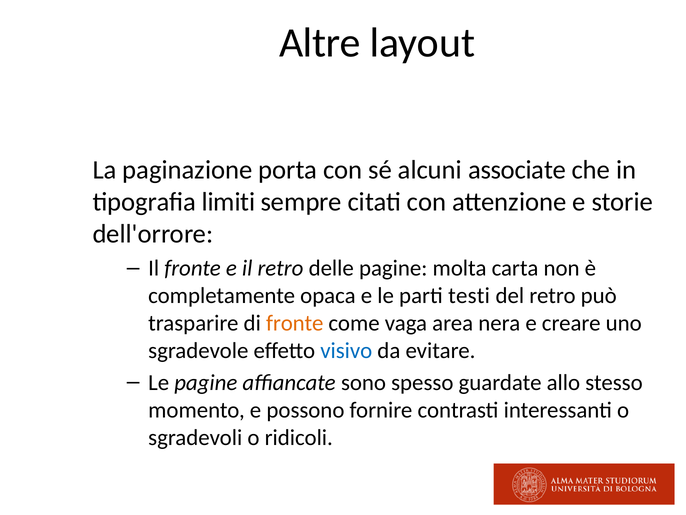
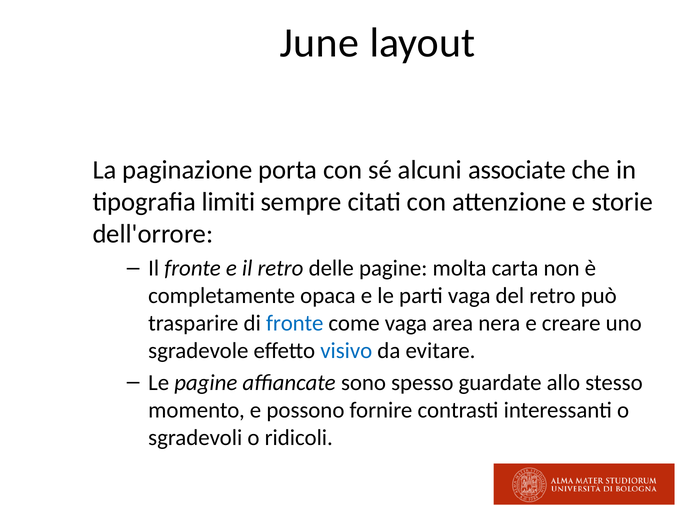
Altre: Altre -> June
parti testi: testi -> vaga
fronte at (295, 323) colour: orange -> blue
